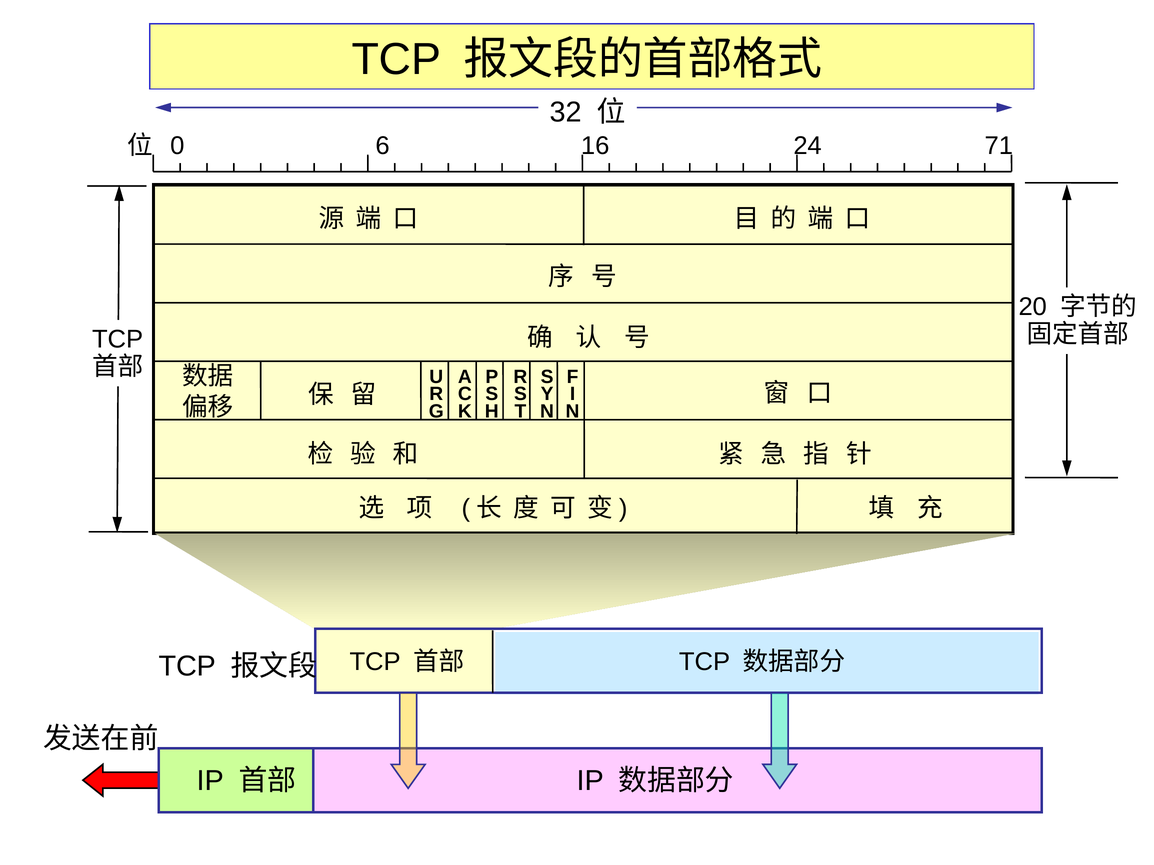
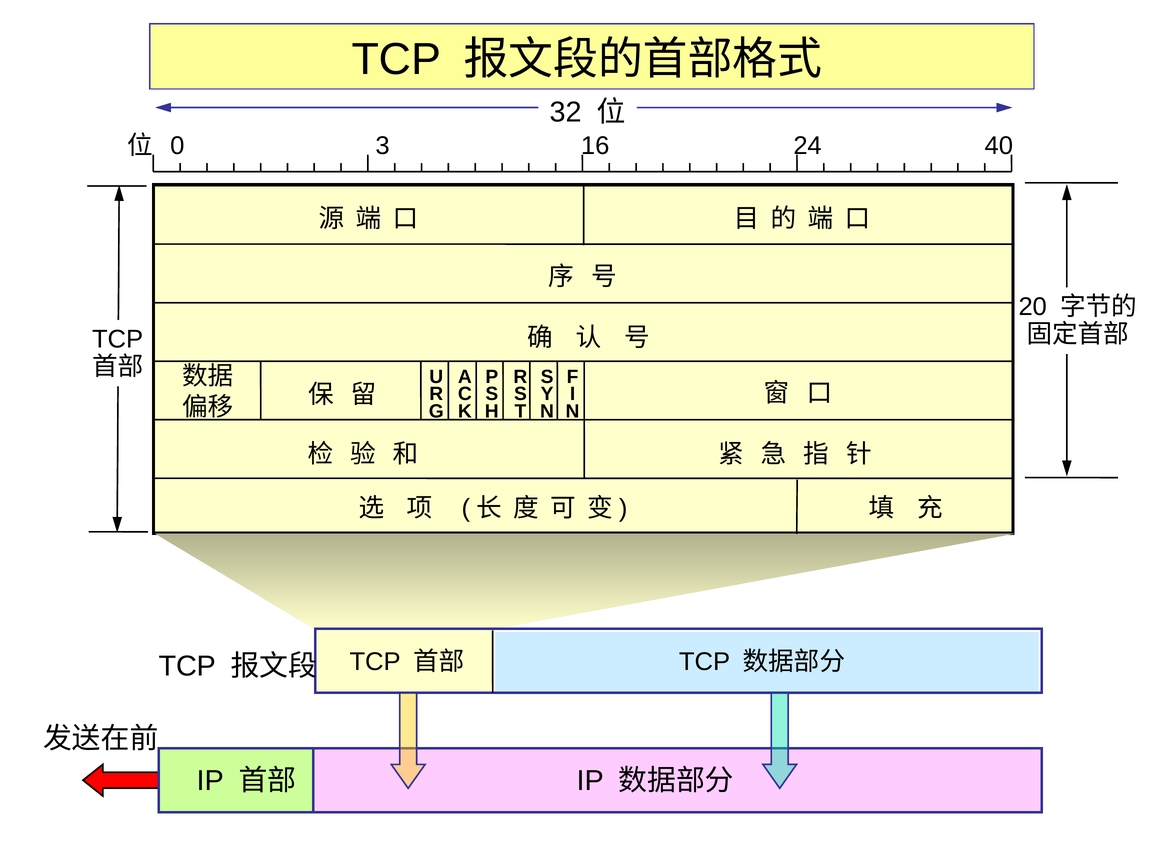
6: 6 -> 3
71: 71 -> 40
